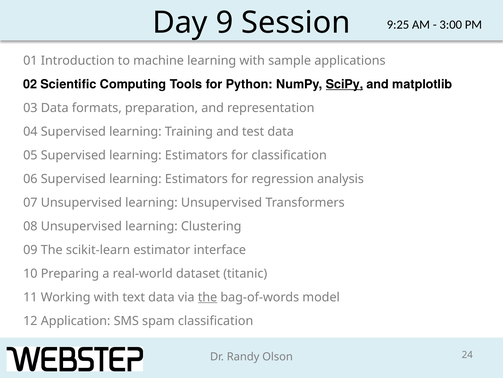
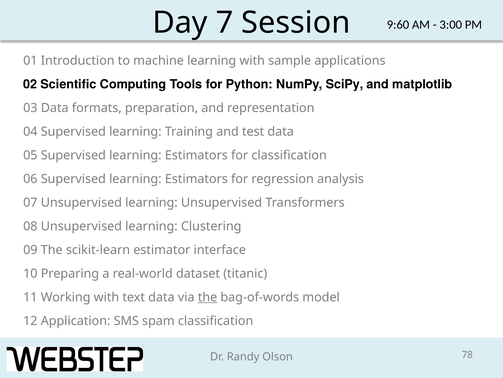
9: 9 -> 7
9:25: 9:25 -> 9:60
SciPy underline: present -> none
24: 24 -> 78
